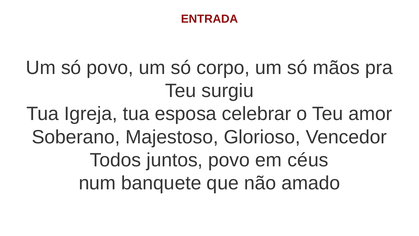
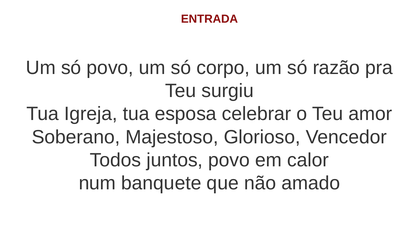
mãos: mãos -> razão
céus: céus -> calor
